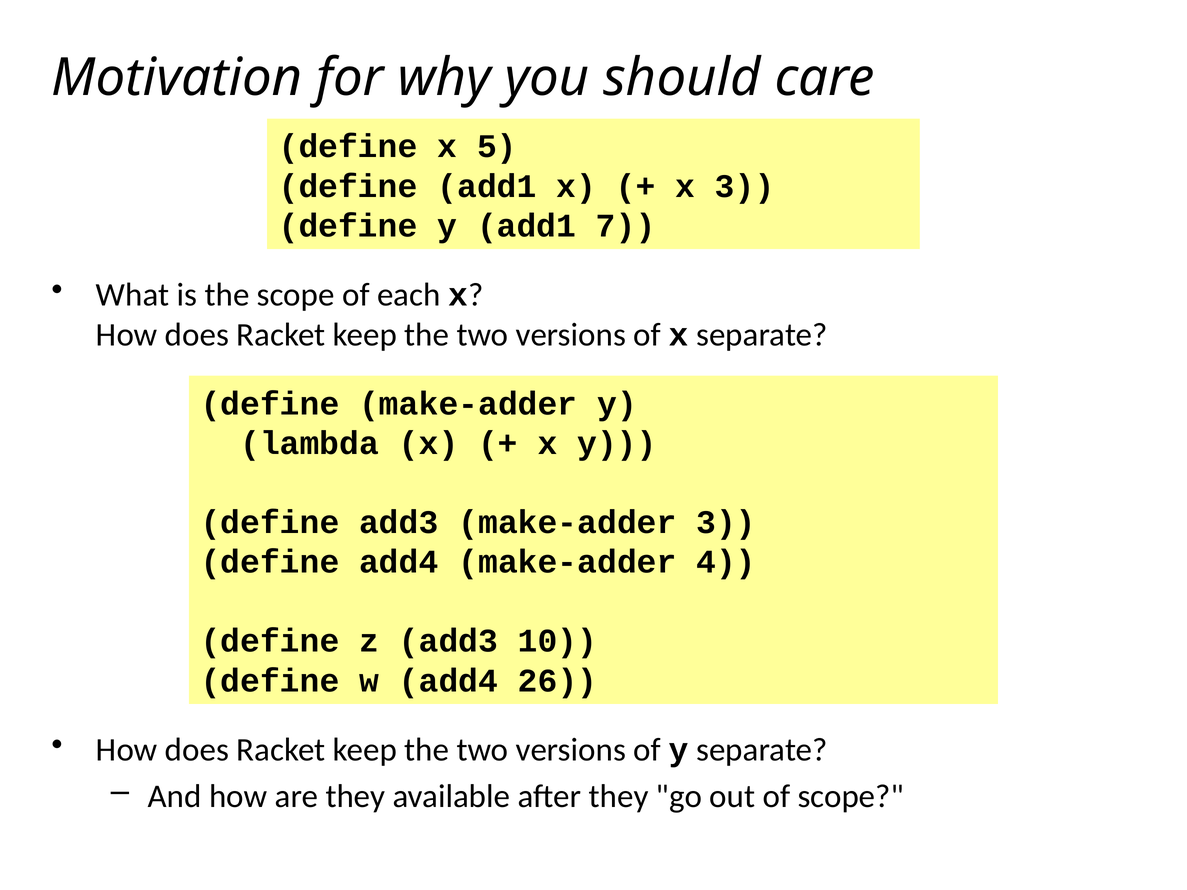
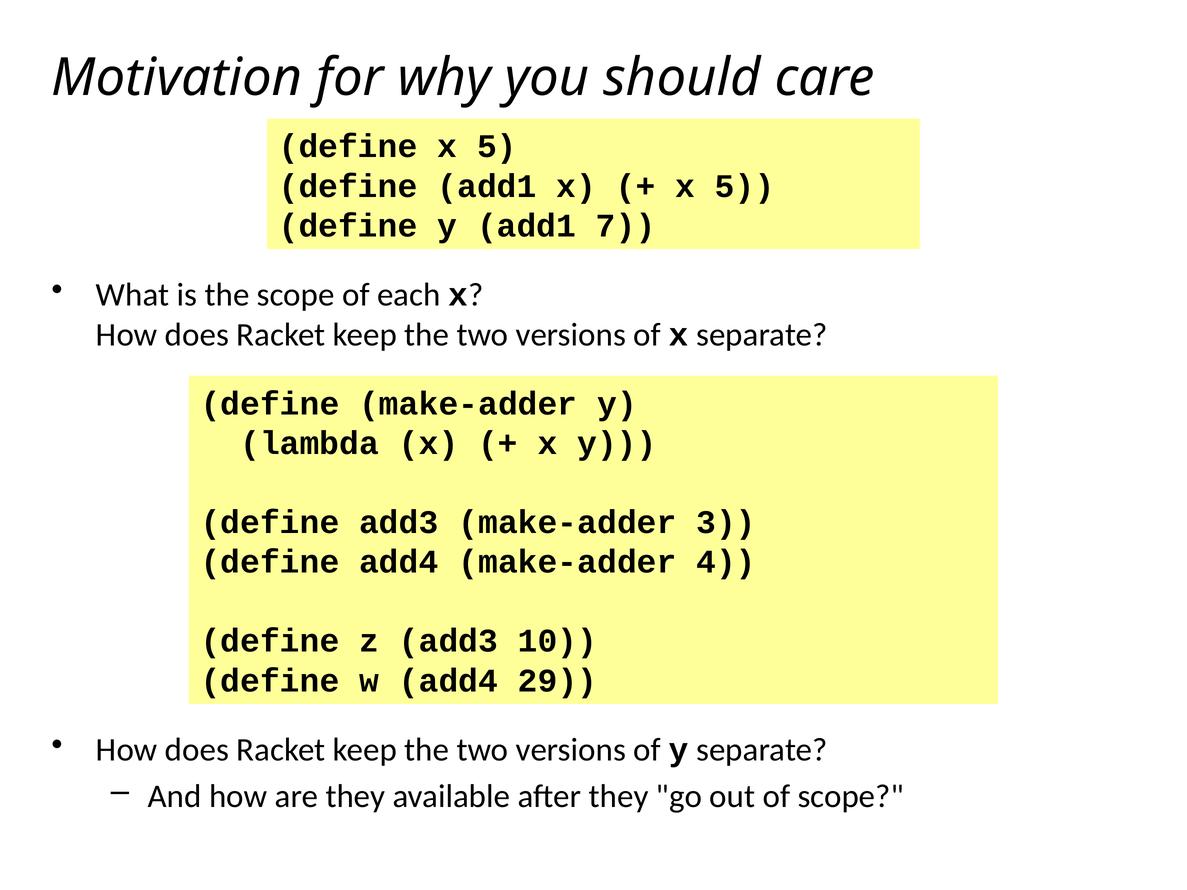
3 at (745, 186): 3 -> 5
26: 26 -> 29
